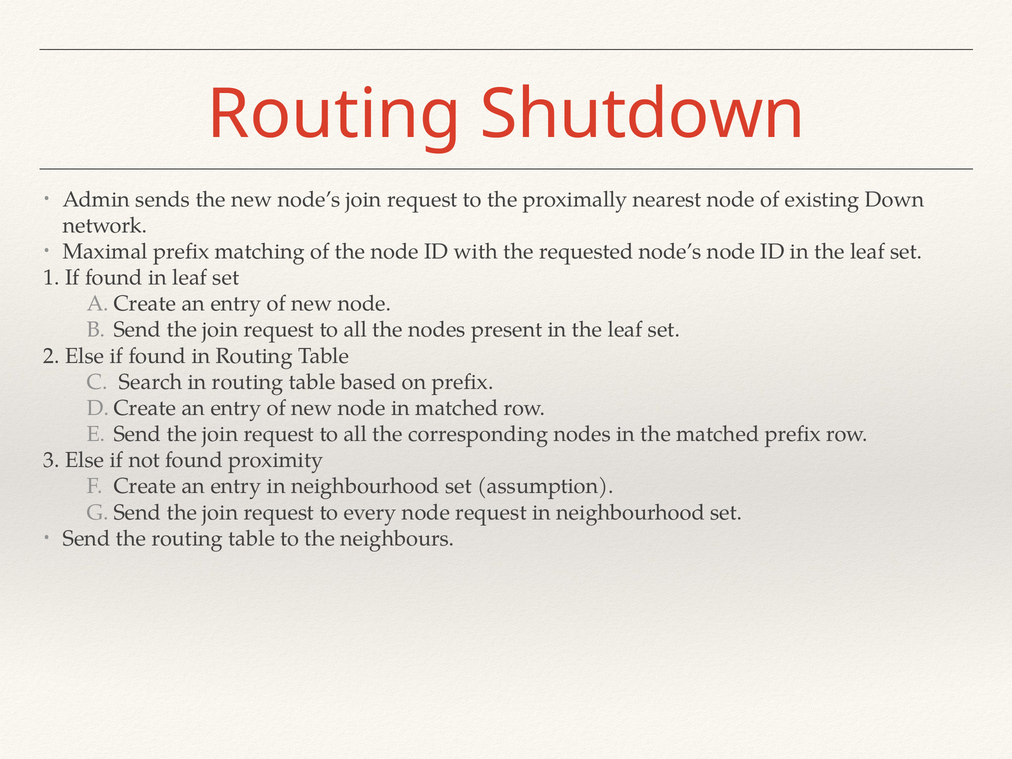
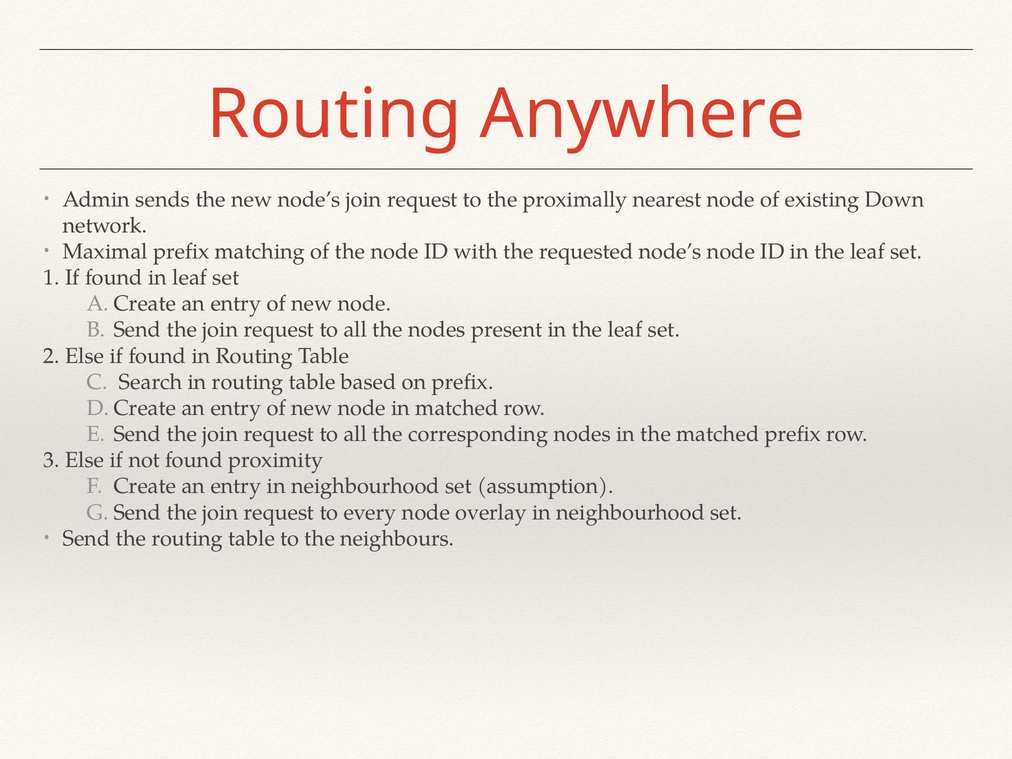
Shutdown: Shutdown -> Anywhere
node request: request -> overlay
